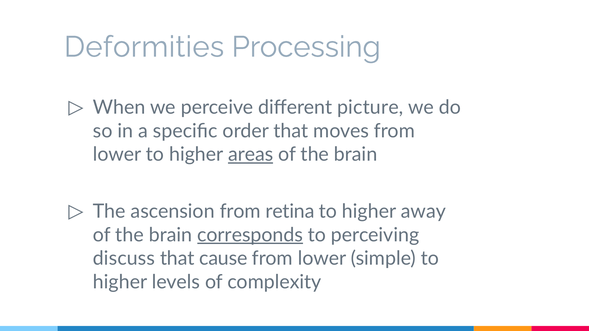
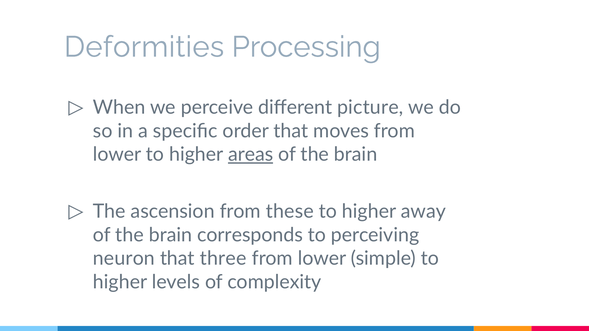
retina: retina -> these
corresponds underline: present -> none
discuss: discuss -> neuron
cause: cause -> three
